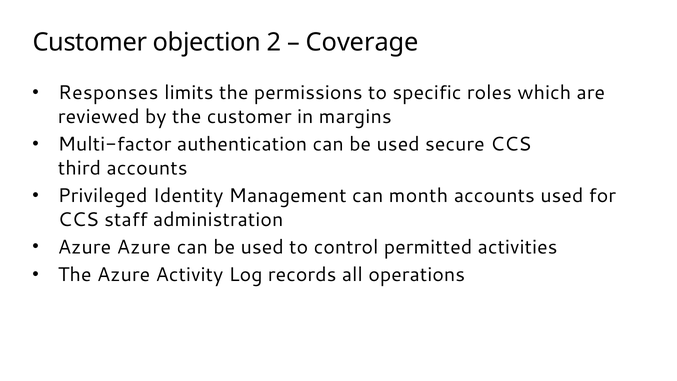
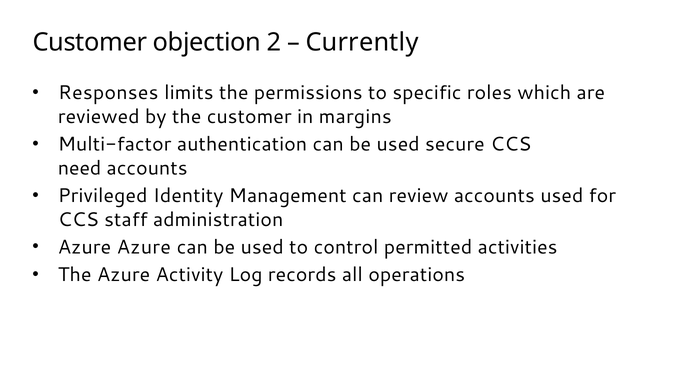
Coverage: Coverage -> Currently
third: third -> need
month: month -> review
